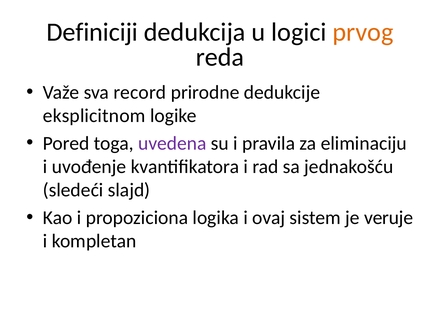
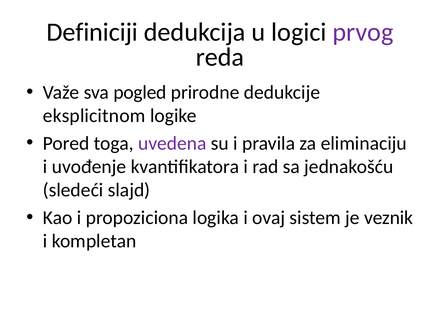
prvog colour: orange -> purple
record: record -> pogled
veruje: veruje -> veznik
